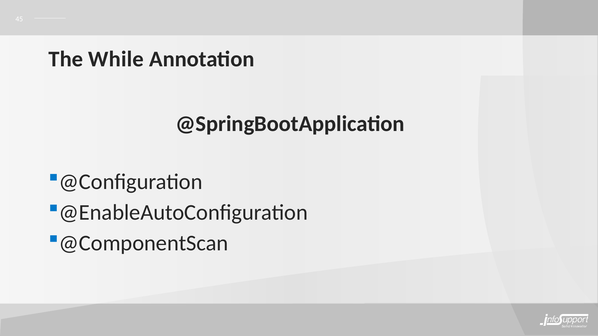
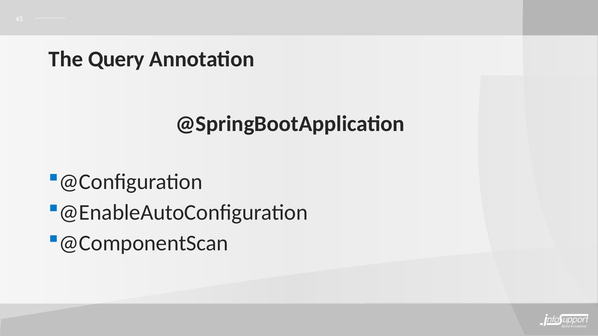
While: While -> Query
